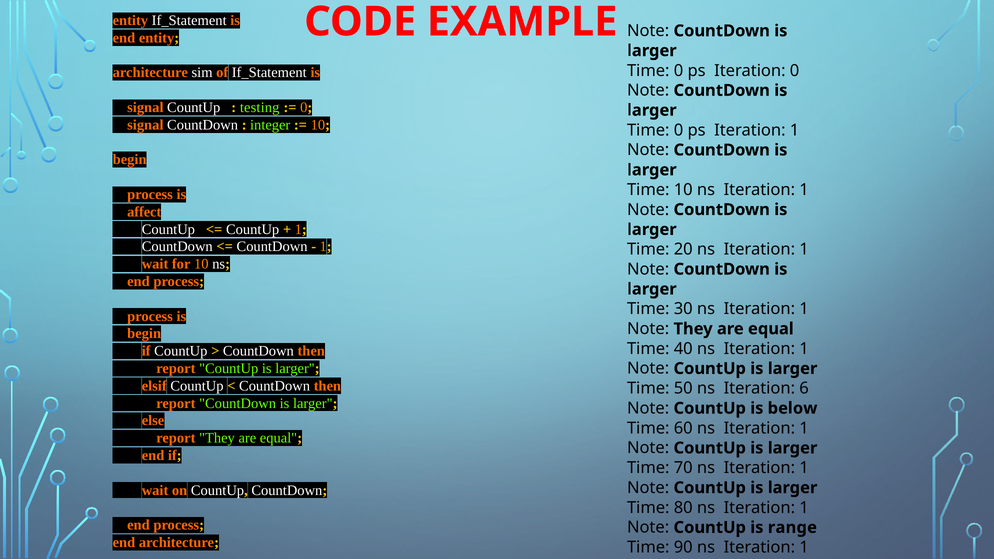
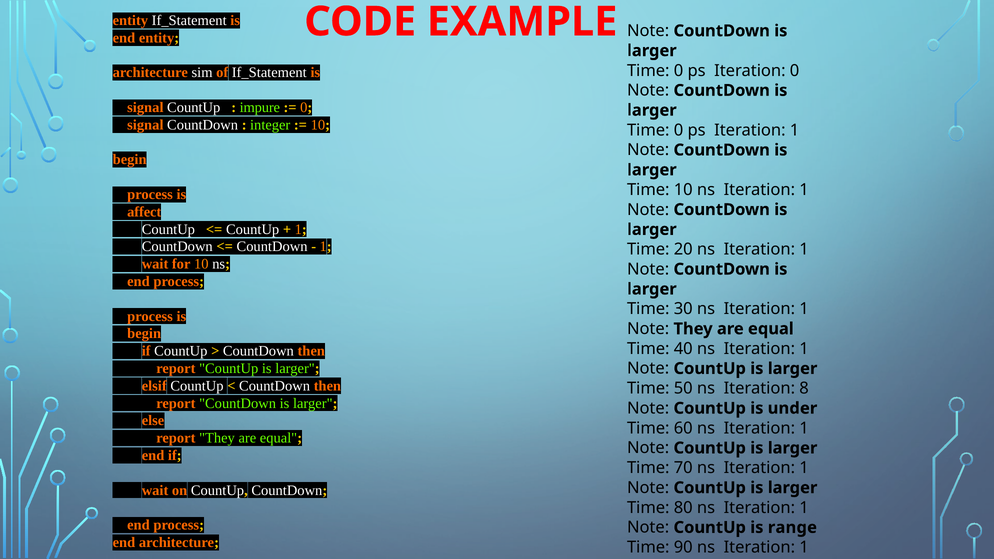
testing: testing -> impure
6: 6 -> 8
below: below -> under
